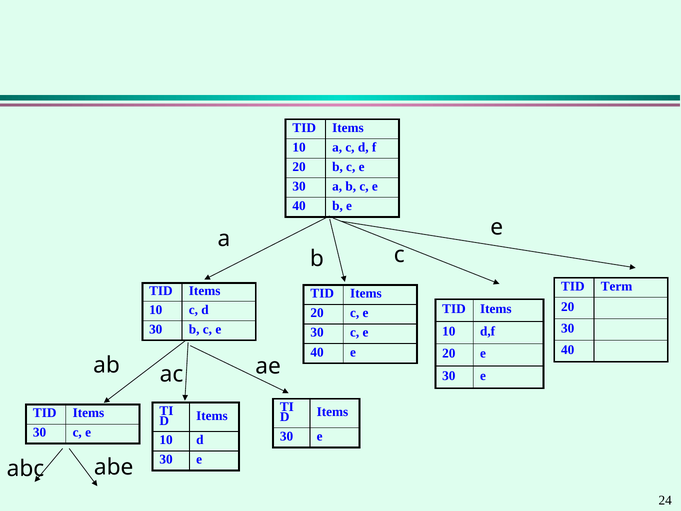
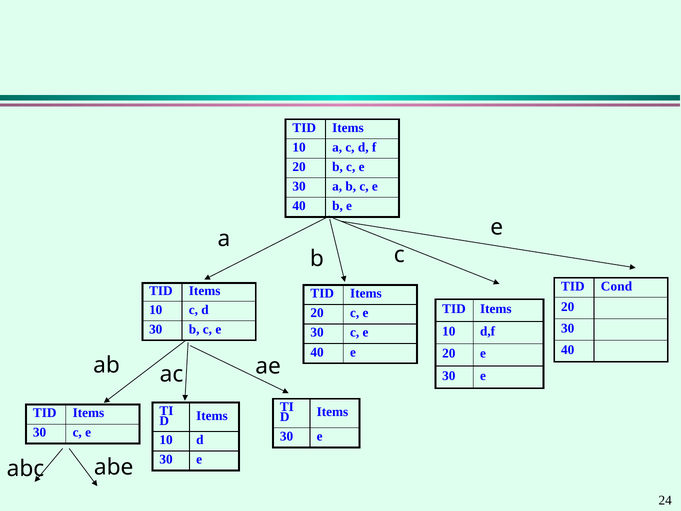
Term: Term -> Cond
